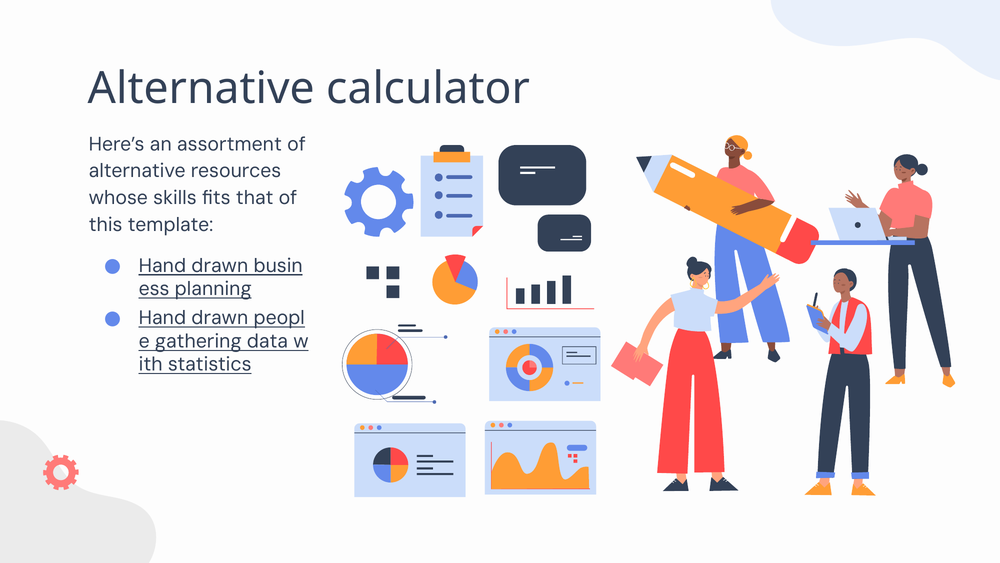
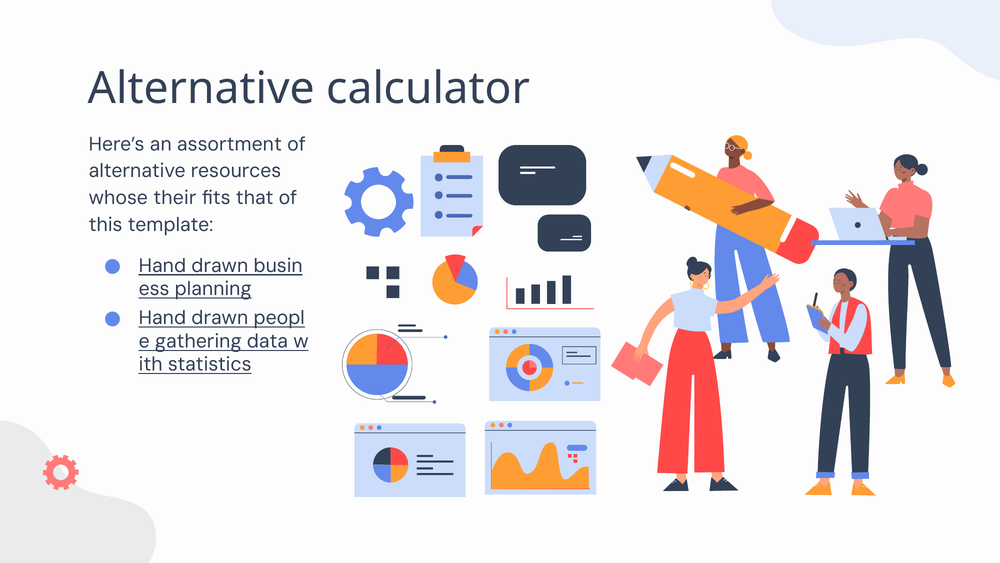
skills: skills -> their
